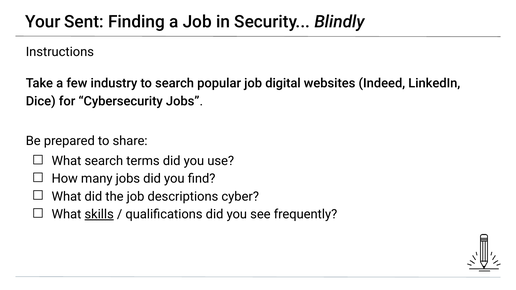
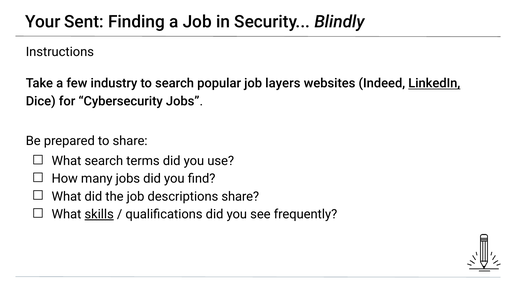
digital: digital -> layers
LinkedIn underline: none -> present
descriptions cyber: cyber -> share
